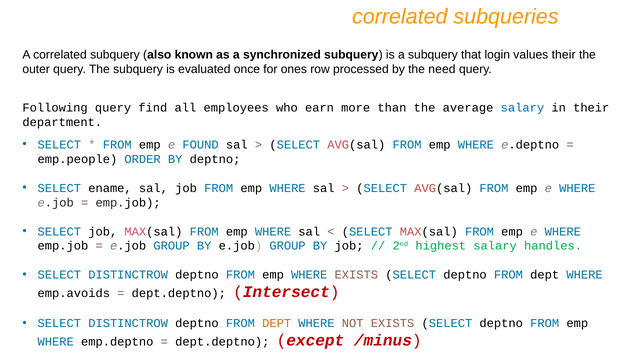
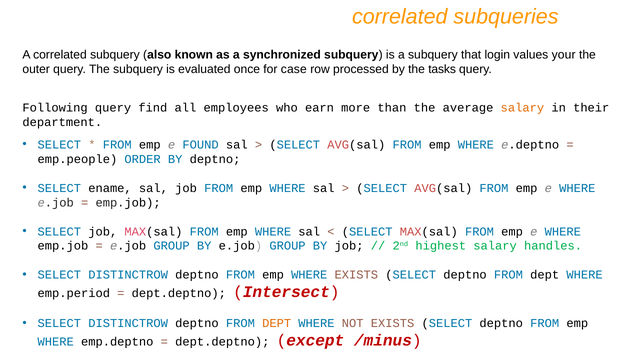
values their: their -> your
ones: ones -> case
need: need -> tasks
salary at (522, 108) colour: blue -> orange
emp.avoids: emp.avoids -> emp.period
